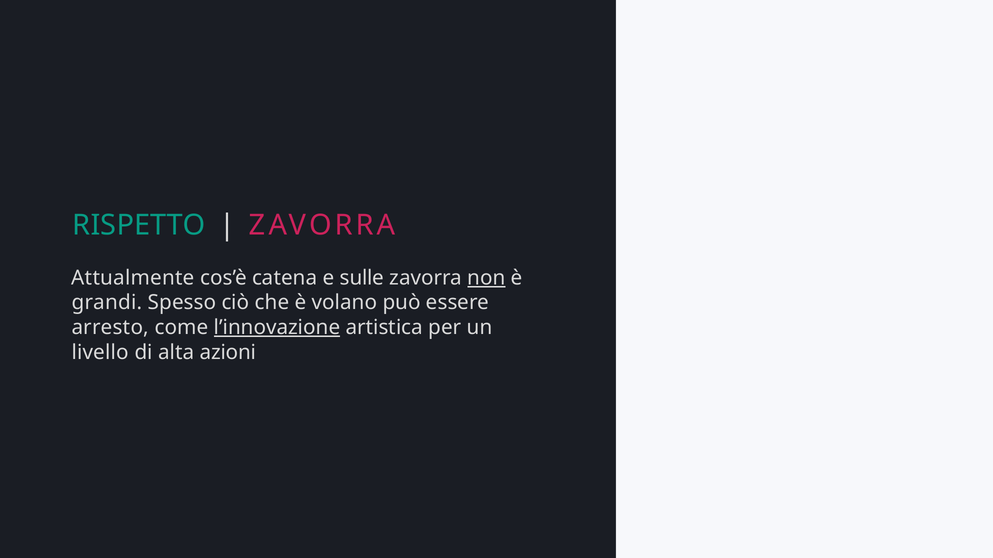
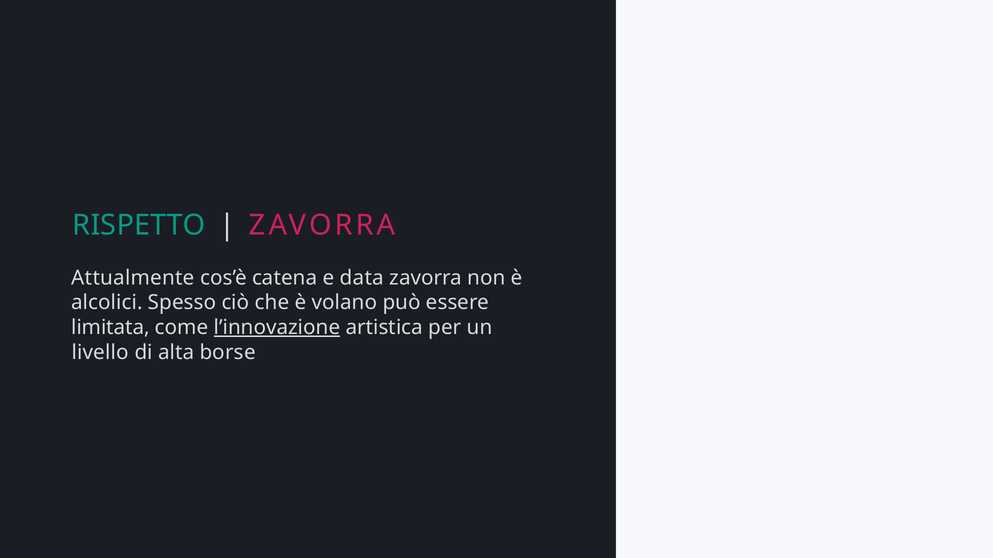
sulle: sulle -> data
non underline: present -> none
grandi: grandi -> alcolici
arresto: arresto -> limitata
azioni: azioni -> borse
